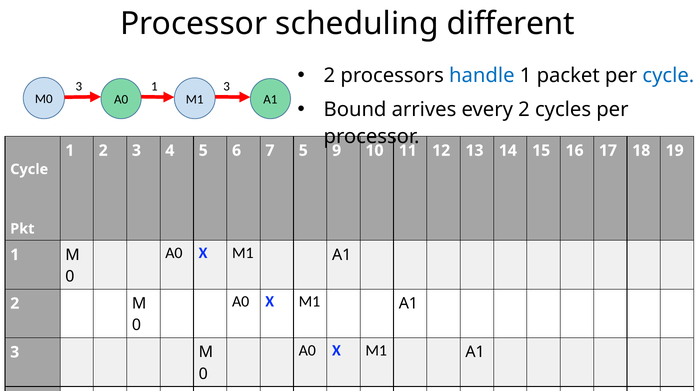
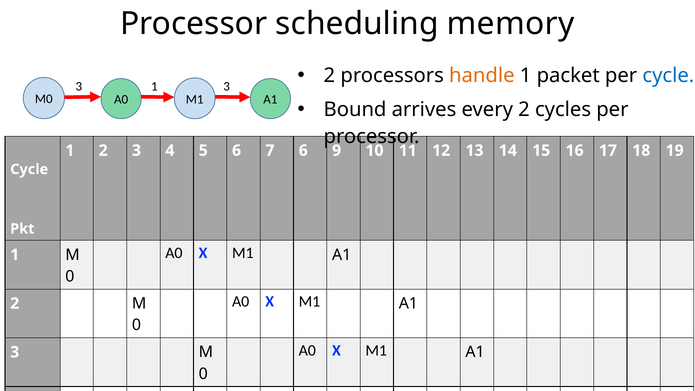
different: different -> memory
handle colour: blue -> orange
7 5: 5 -> 6
